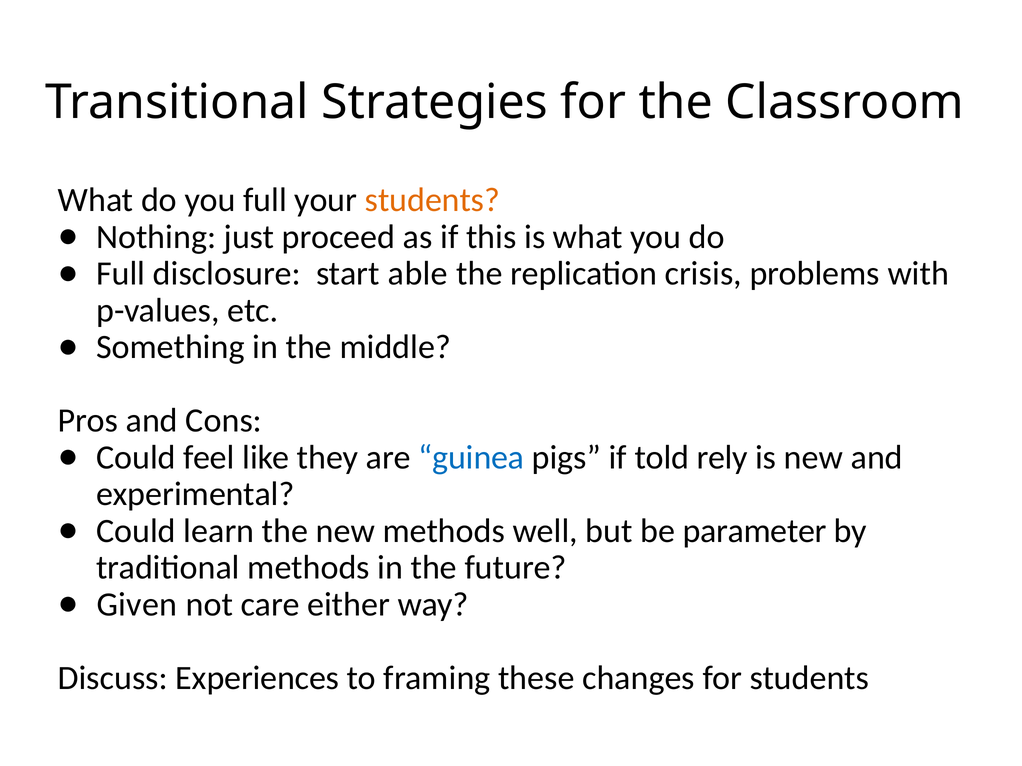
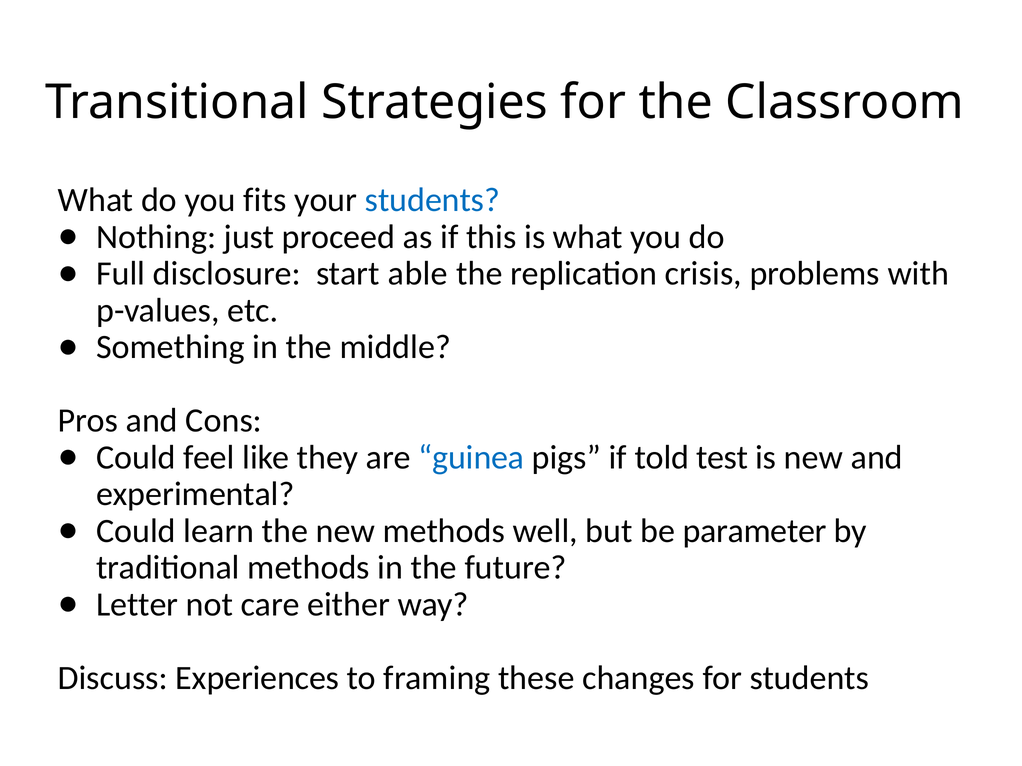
you full: full -> fits
students at (432, 200) colour: orange -> blue
rely: rely -> test
Given: Given -> Letter
